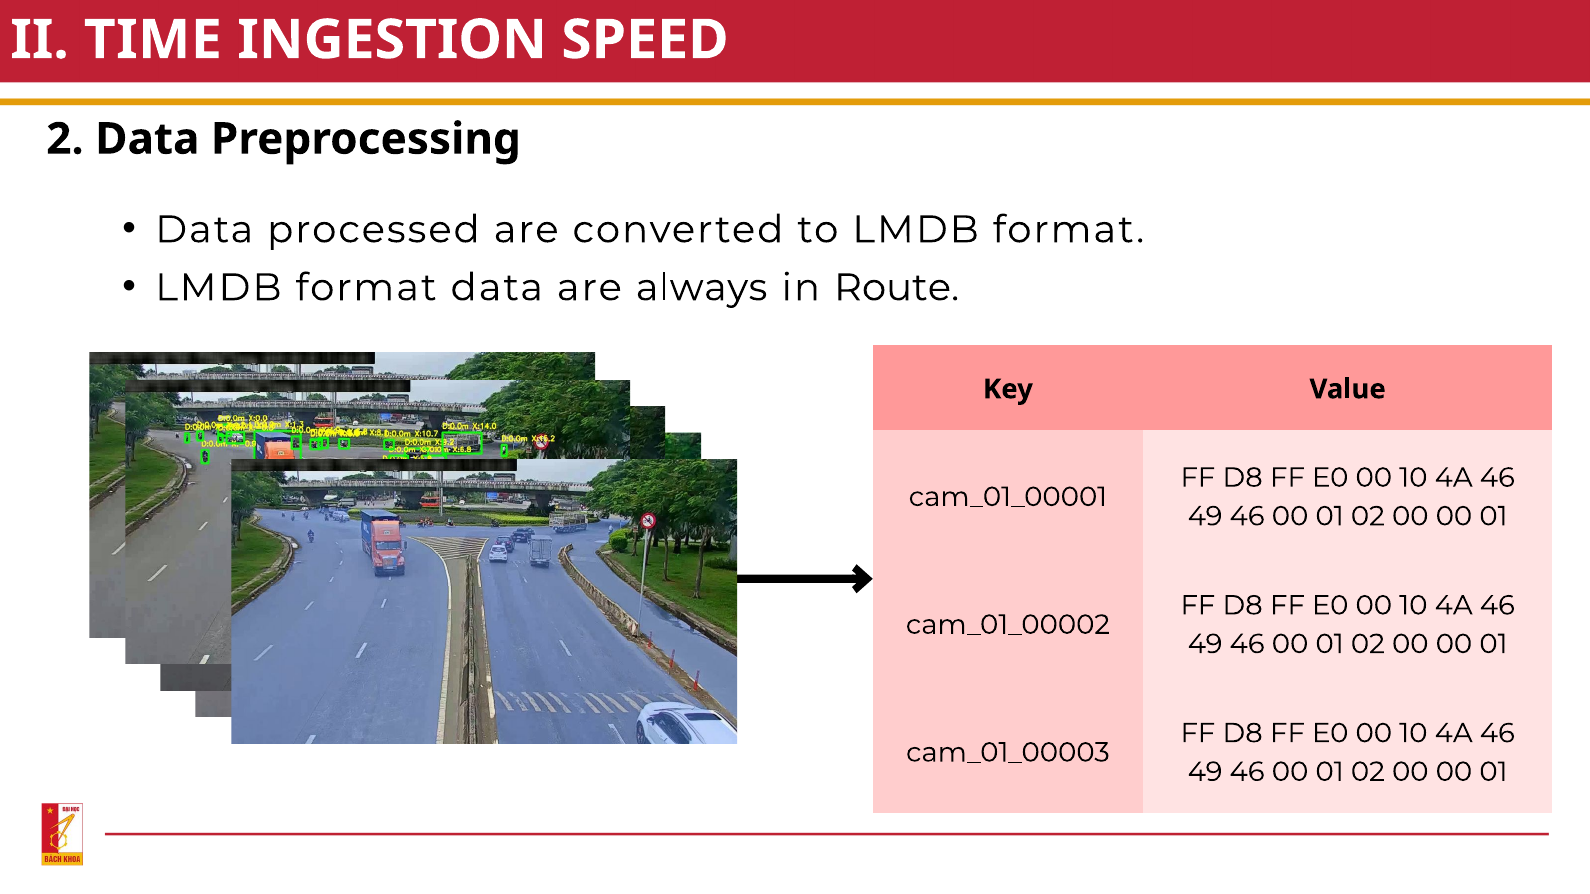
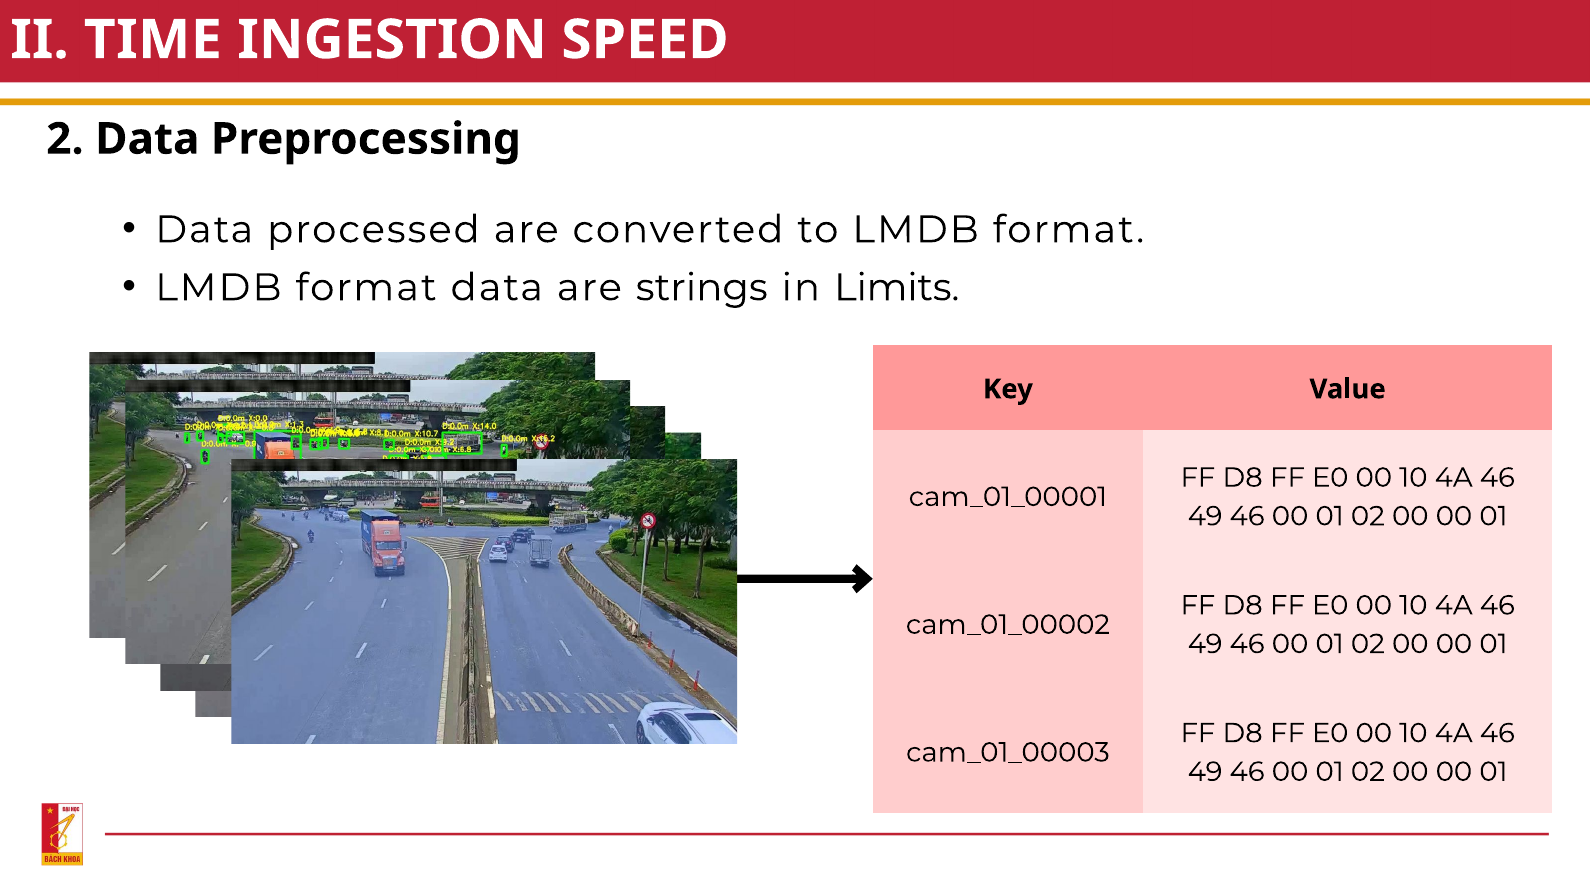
always: always -> strings
Route: Route -> Limits
